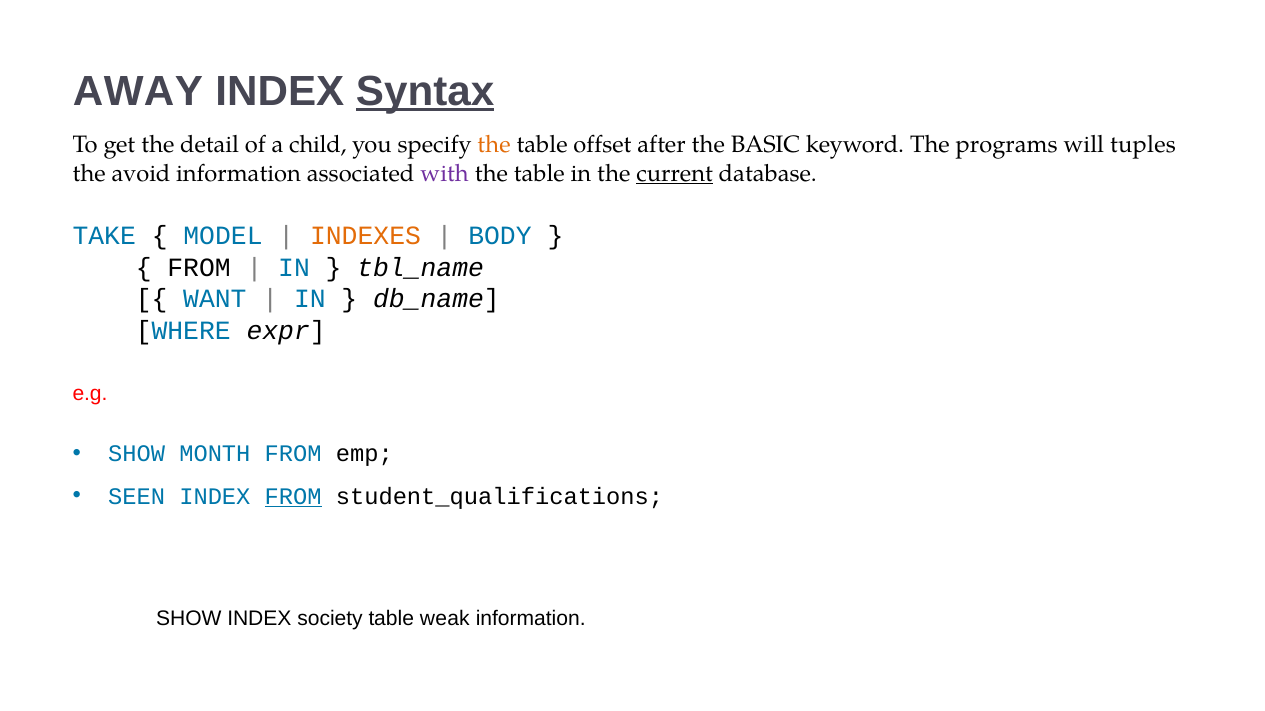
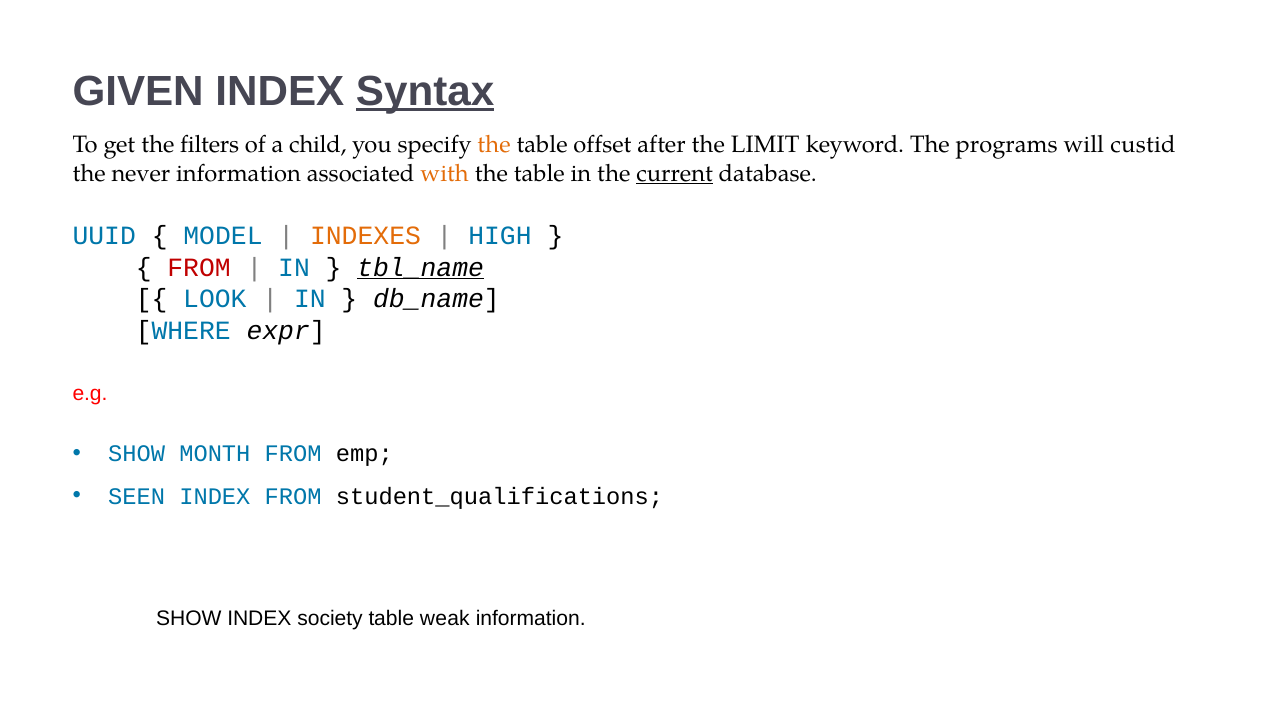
AWAY: AWAY -> GIVEN
detail: detail -> filters
BASIC: BASIC -> LIMIT
tuples: tuples -> custid
avoid: avoid -> never
with colour: purple -> orange
TAKE: TAKE -> UUID
BODY: BODY -> HIGH
FROM at (199, 268) colour: black -> red
tbl_name underline: none -> present
WANT: WANT -> LOOK
FROM at (293, 497) underline: present -> none
